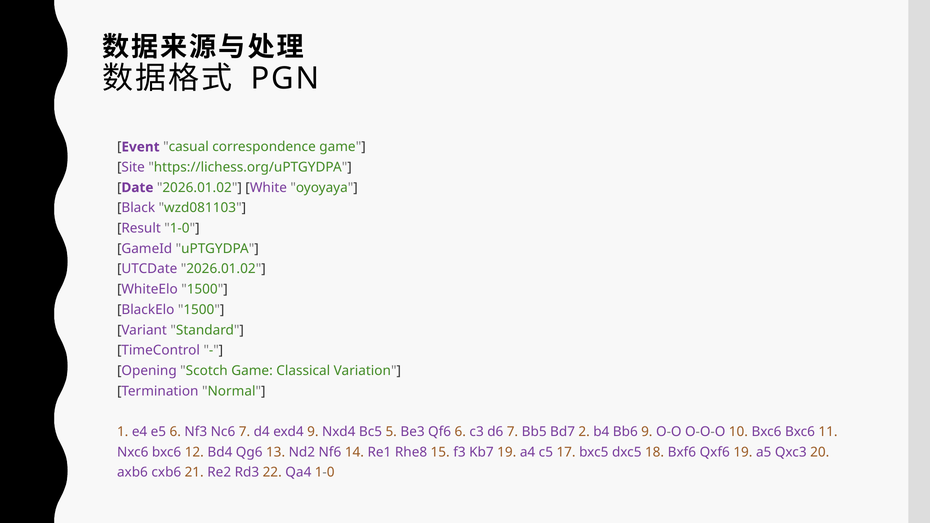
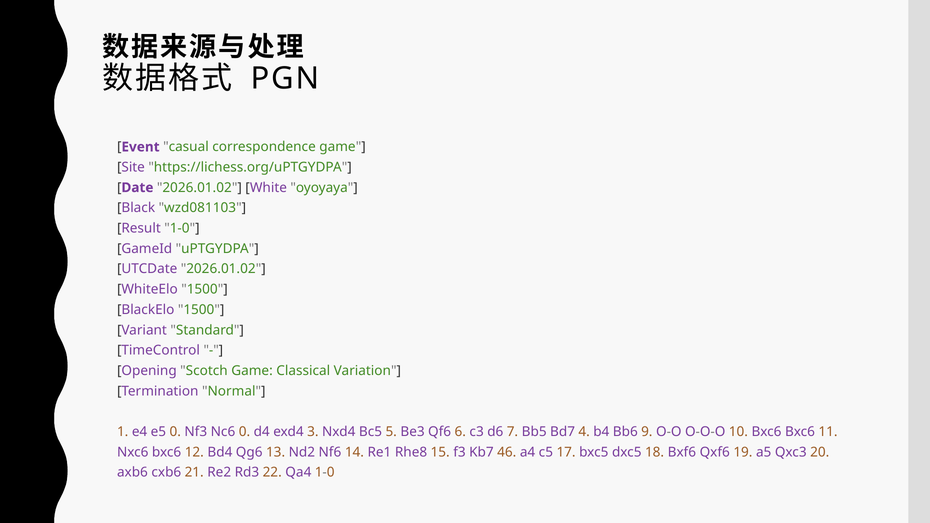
e5 6: 6 -> 0
Nc6 7: 7 -> 0
exd4 9: 9 -> 3
2: 2 -> 4
Kb7 19: 19 -> 46
